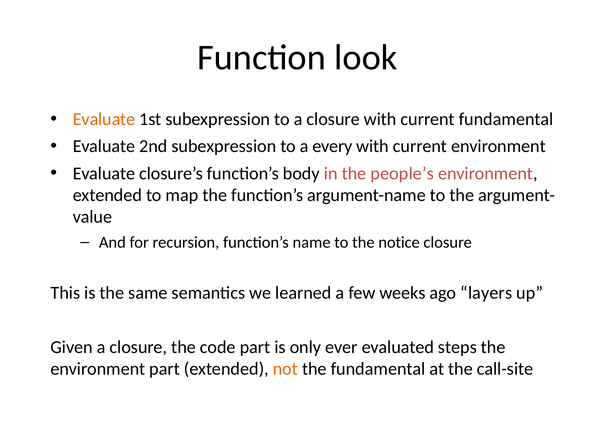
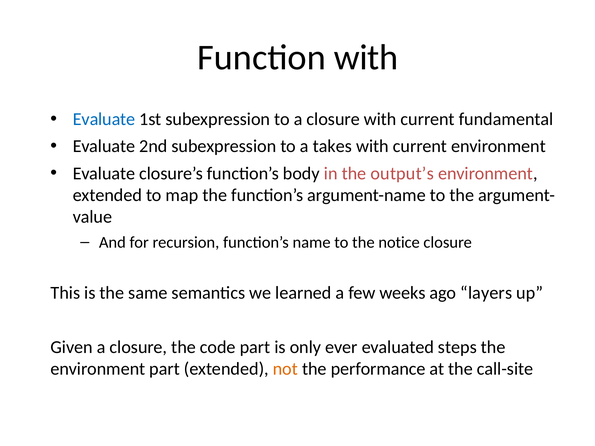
Function look: look -> with
Evaluate at (104, 119) colour: orange -> blue
every: every -> takes
people’s: people’s -> output’s
the fundamental: fundamental -> performance
